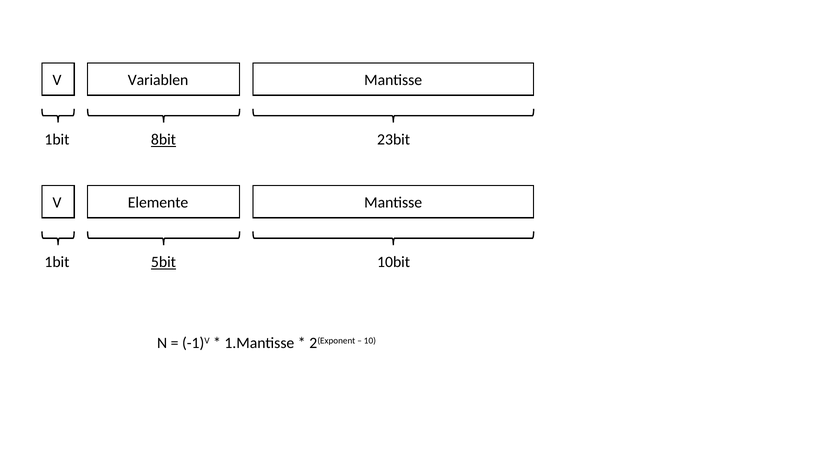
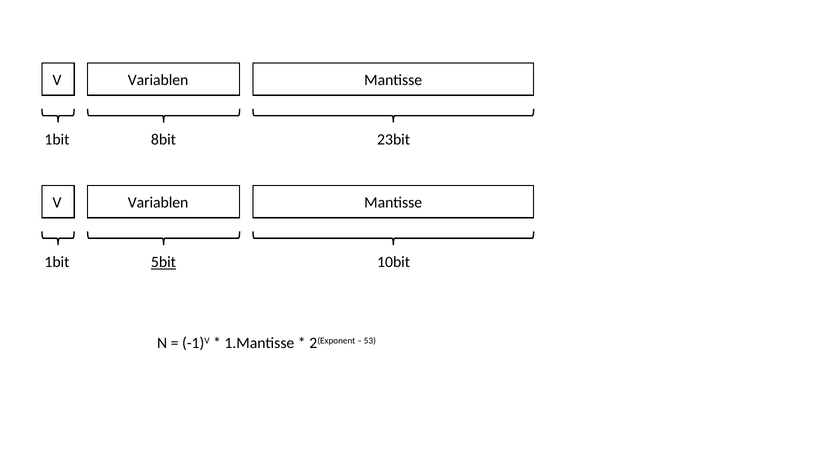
8bit underline: present -> none
Elemente at (158, 202): Elemente -> Variablen
10: 10 -> 53
